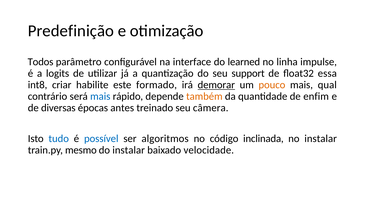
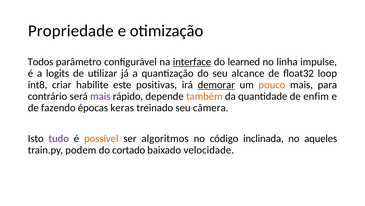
Predefinição: Predefinição -> Propriedade
interface underline: none -> present
support: support -> alcance
essa: essa -> loop
formado: formado -> positivas
qual: qual -> para
mais at (100, 96) colour: blue -> purple
diversas: diversas -> fazendo
antes: antes -> keras
tudo colour: blue -> purple
possível colour: blue -> orange
no instalar: instalar -> aqueles
mesmo: mesmo -> podem
do instalar: instalar -> cortado
